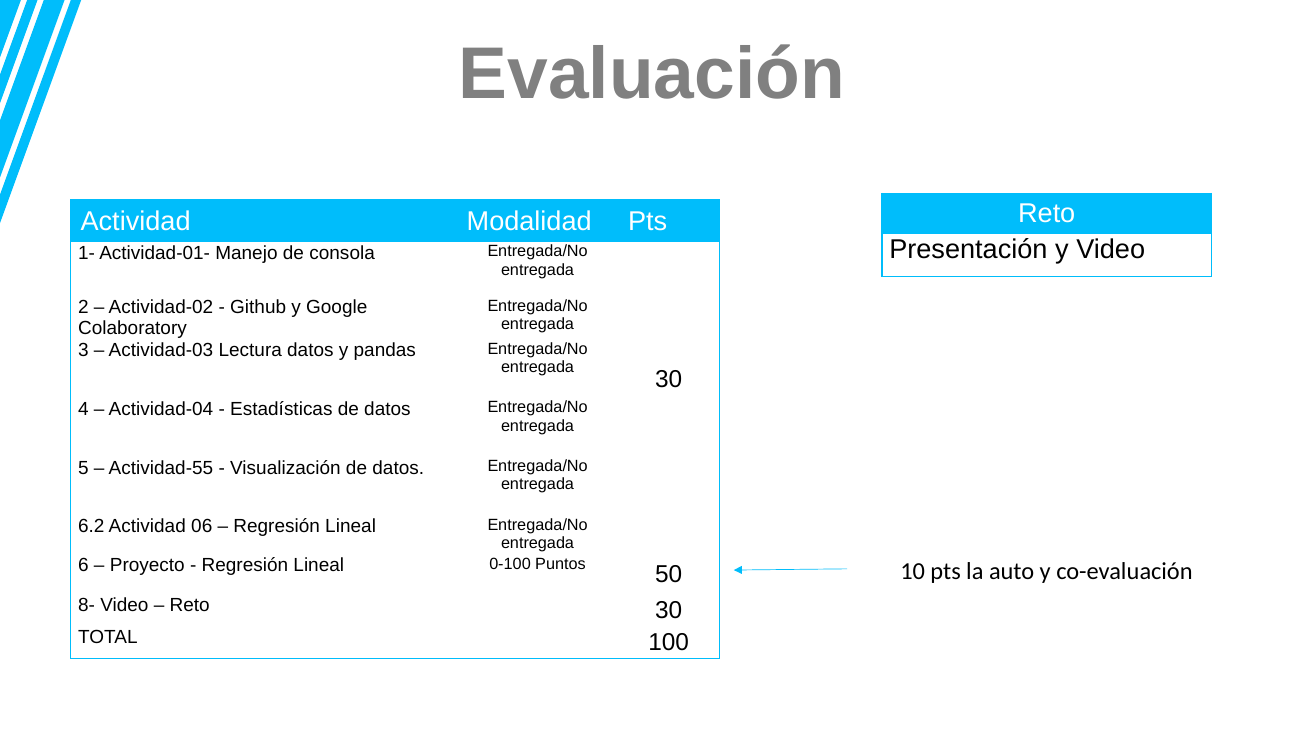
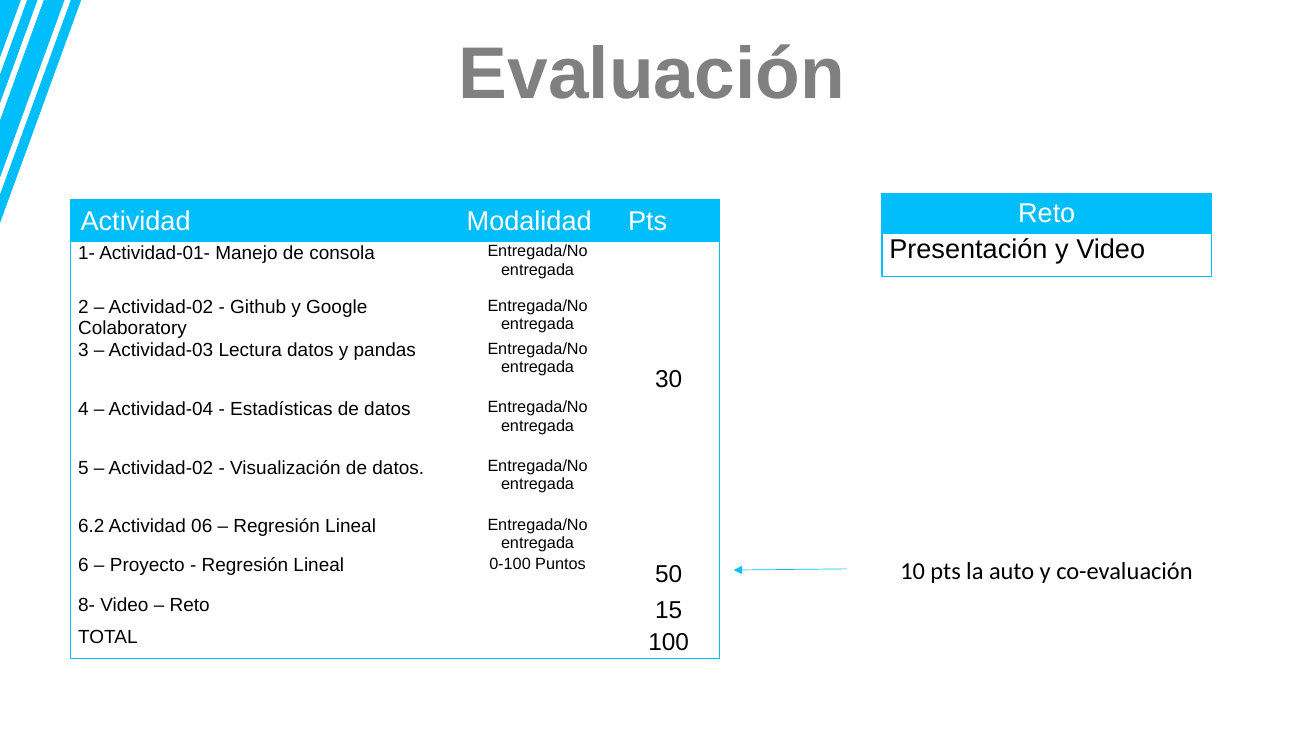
Actividad-55 at (161, 468): Actividad-55 -> Actividad-02
Reto 30: 30 -> 15
